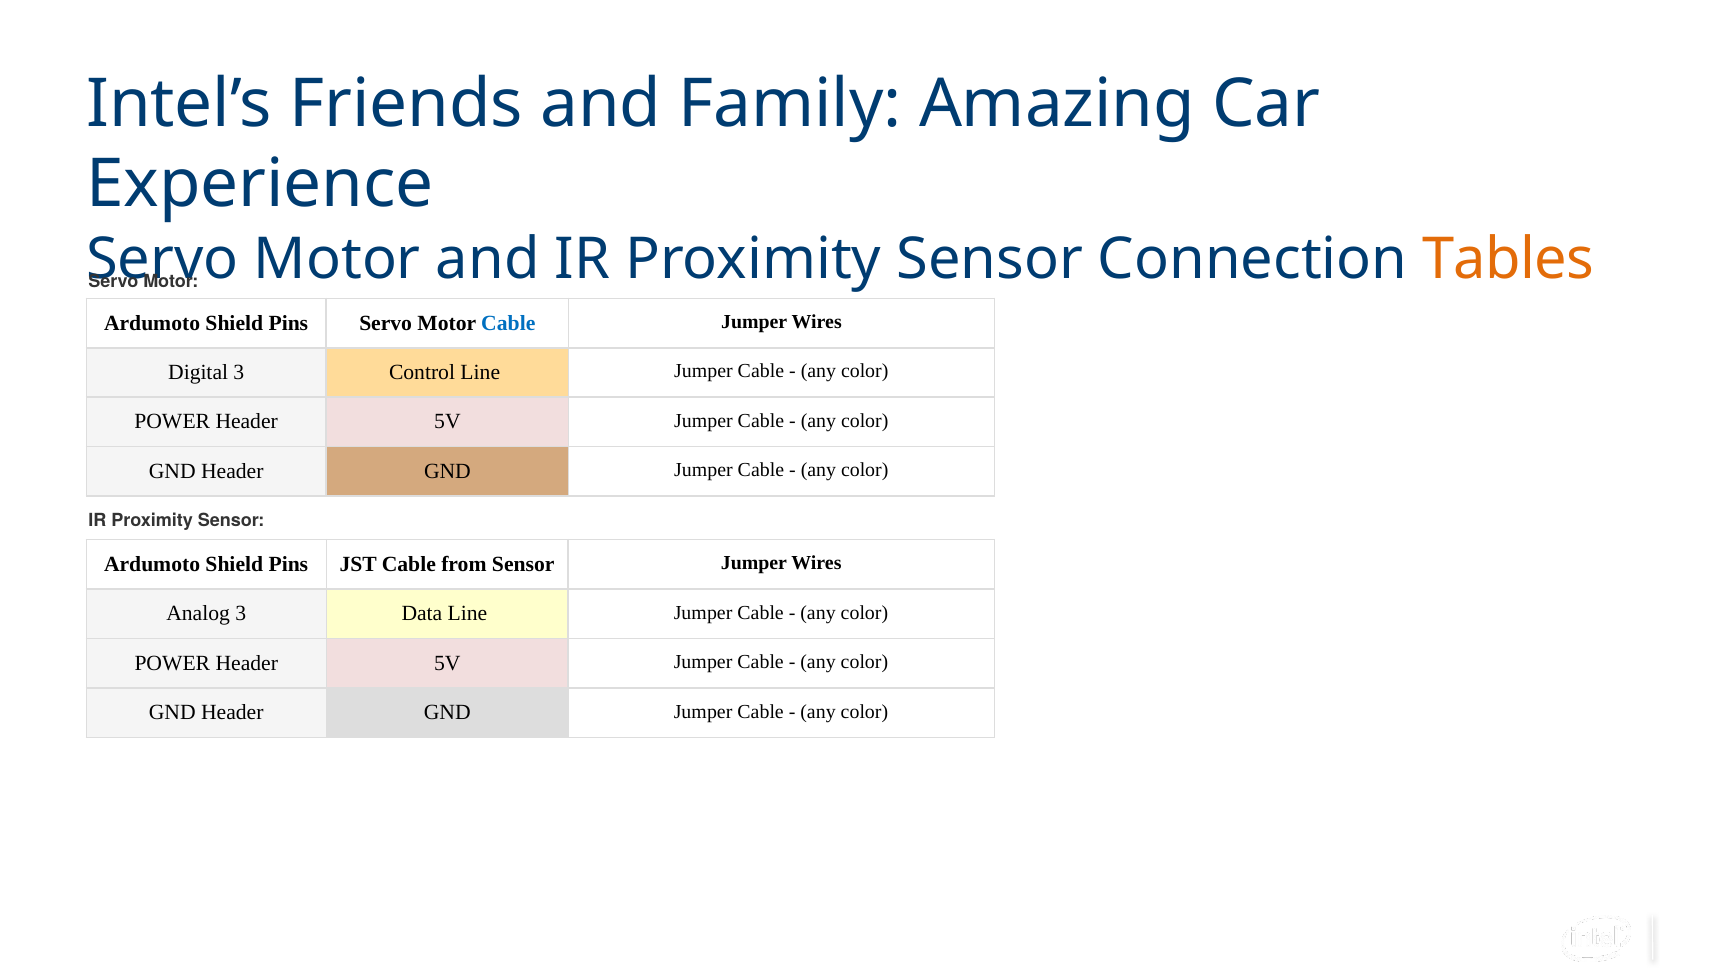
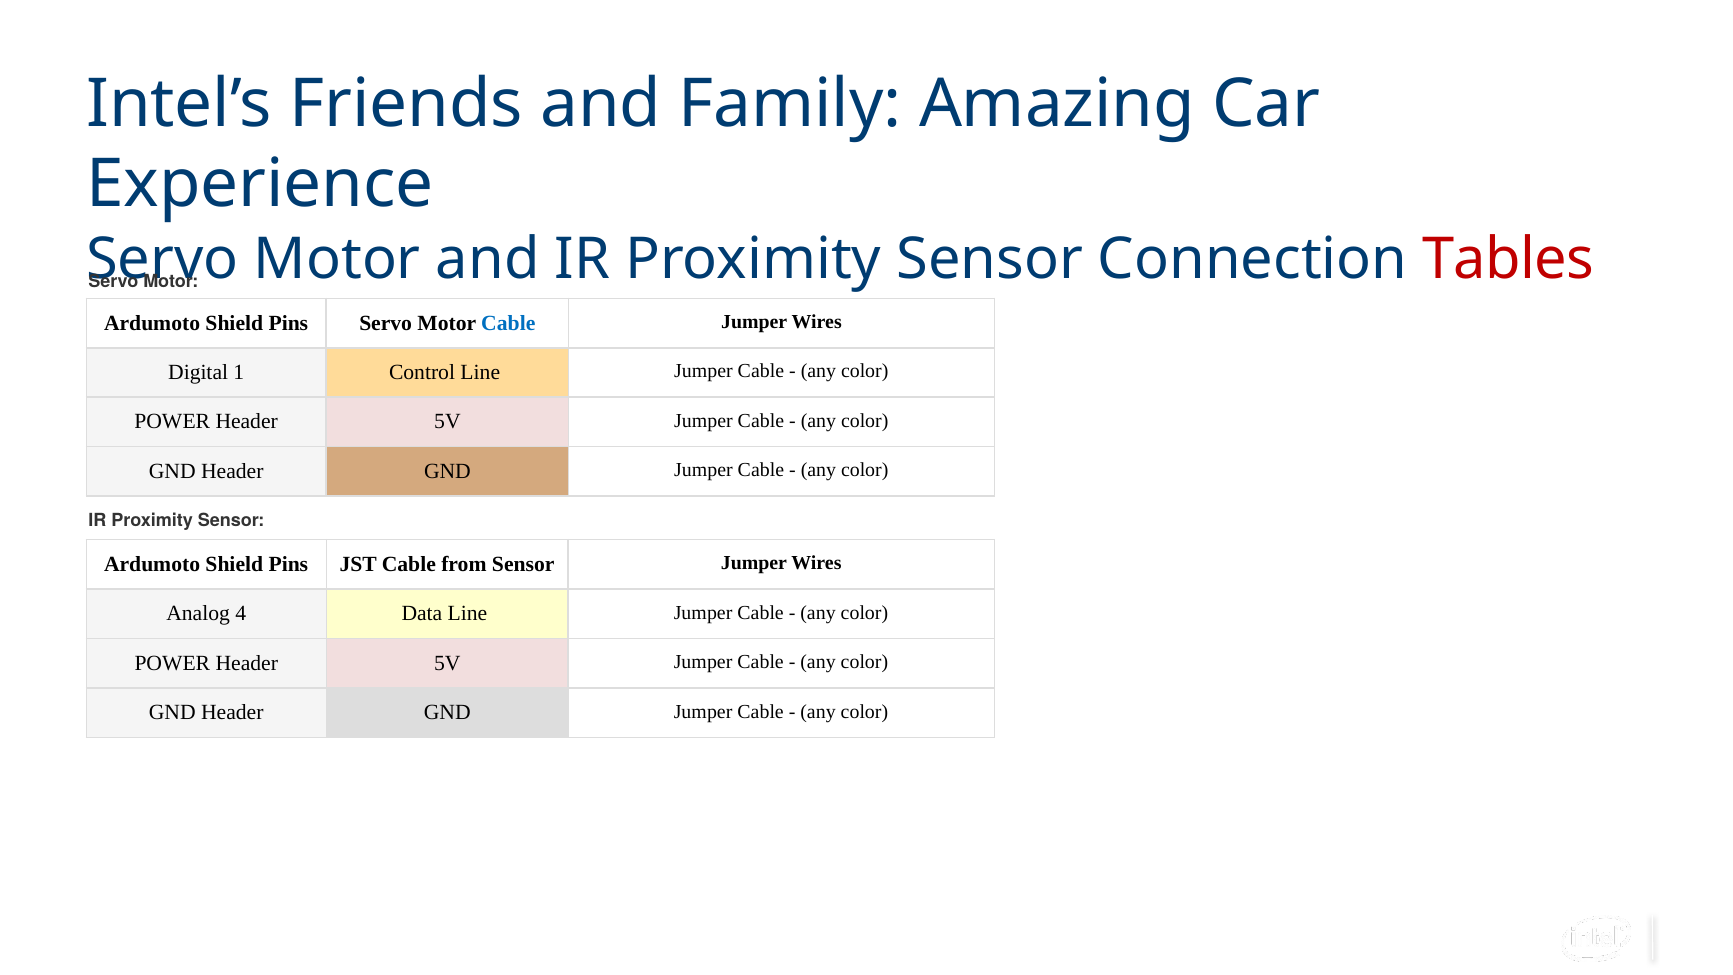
Tables colour: orange -> red
Digital 3: 3 -> 1
Analog 3: 3 -> 4
